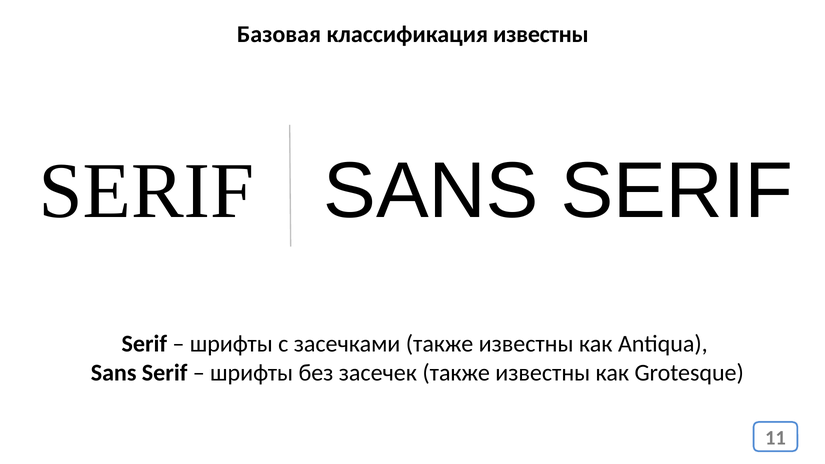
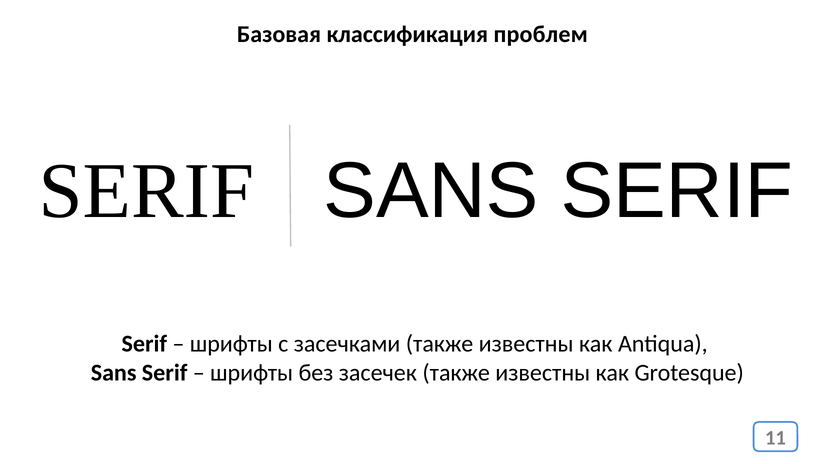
классификация известны: известны -> проблем
